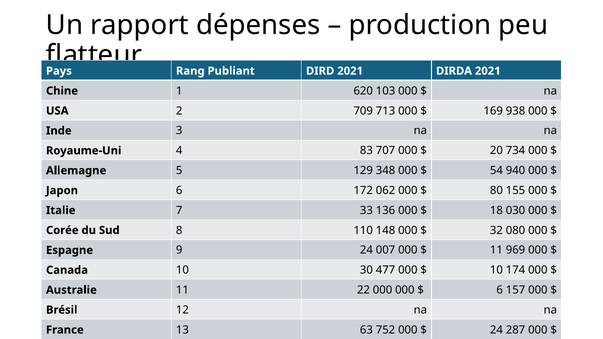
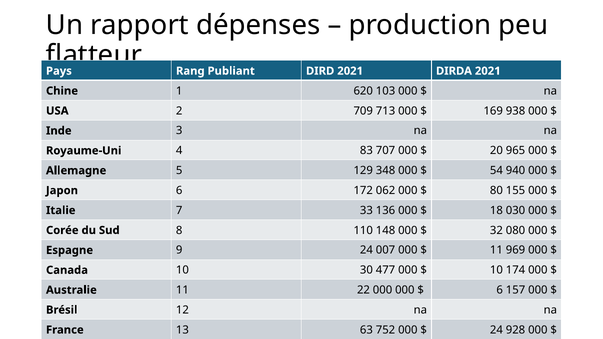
734: 734 -> 965
287: 287 -> 928
